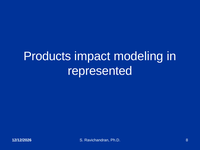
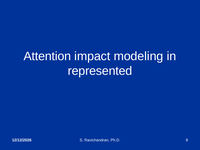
Products: Products -> Attention
